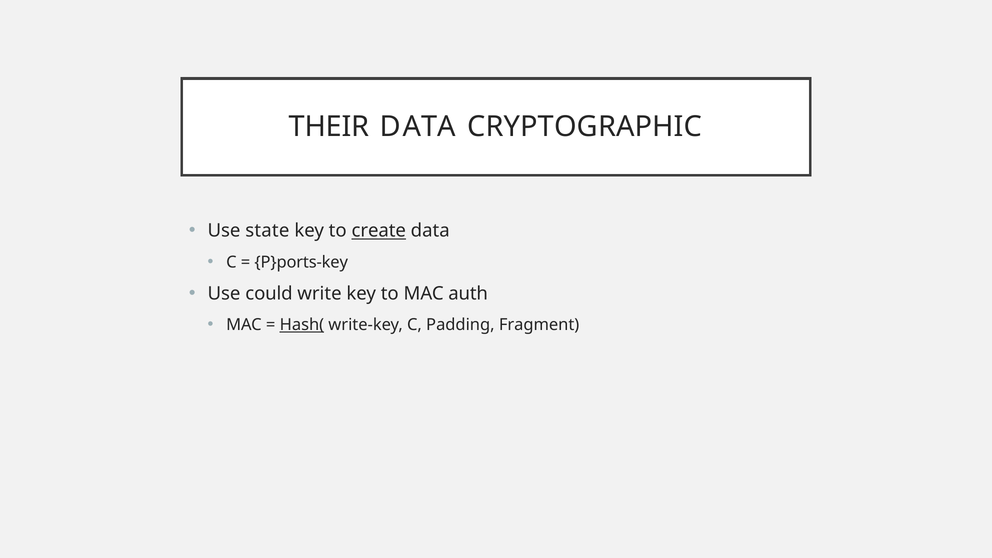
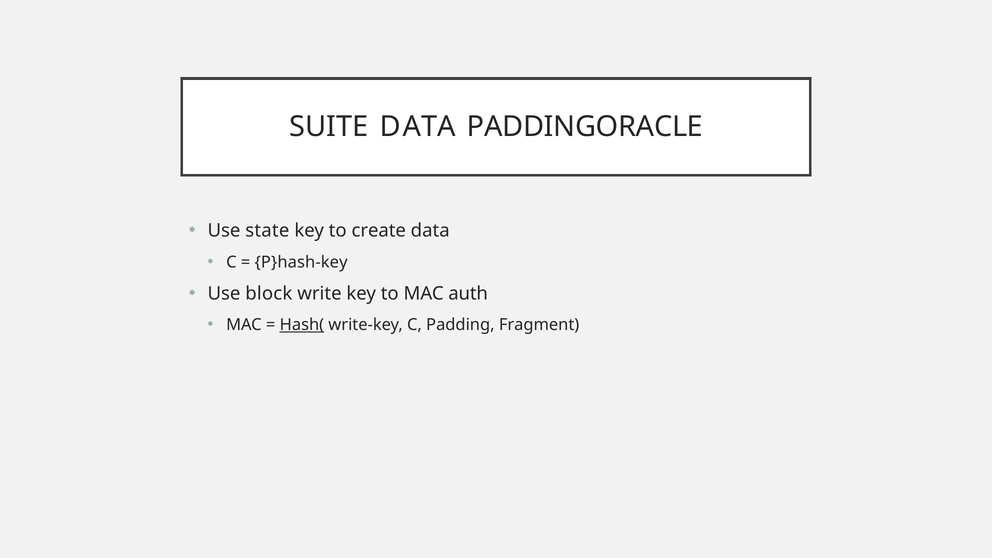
THEIR: THEIR -> SUITE
CRYPTOGRAPHIC: CRYPTOGRAPHIC -> PADDINGORACLE
create underline: present -> none
P}ports-key: P}ports-key -> P}hash-key
could: could -> block
